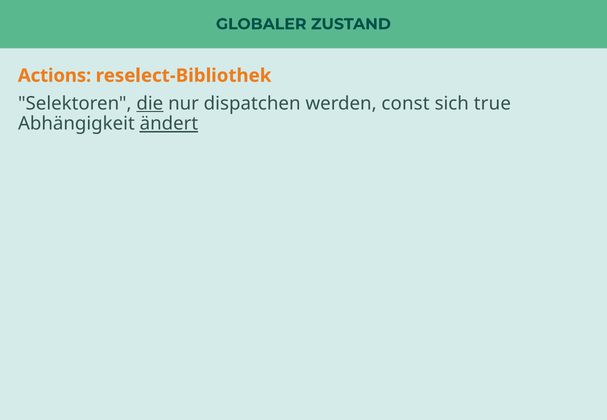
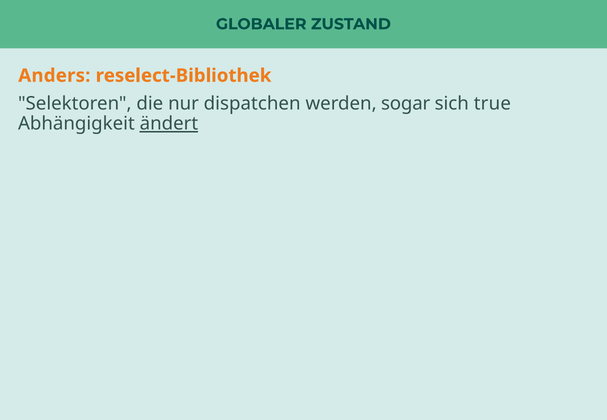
Actions: Actions -> Anders
die underline: present -> none
const: const -> sogar
